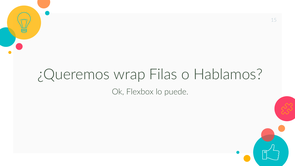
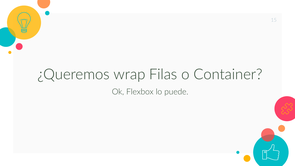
Hablamos: Hablamos -> Container
